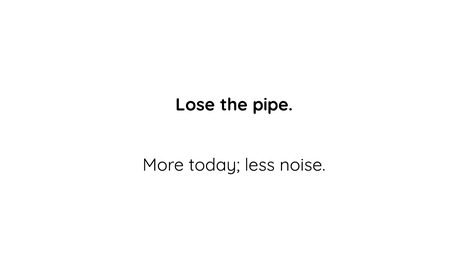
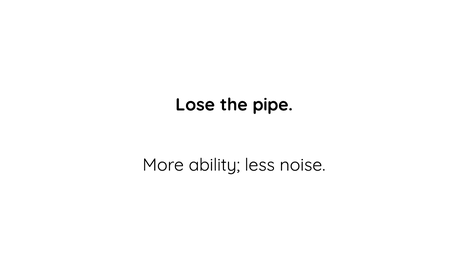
today: today -> ability
